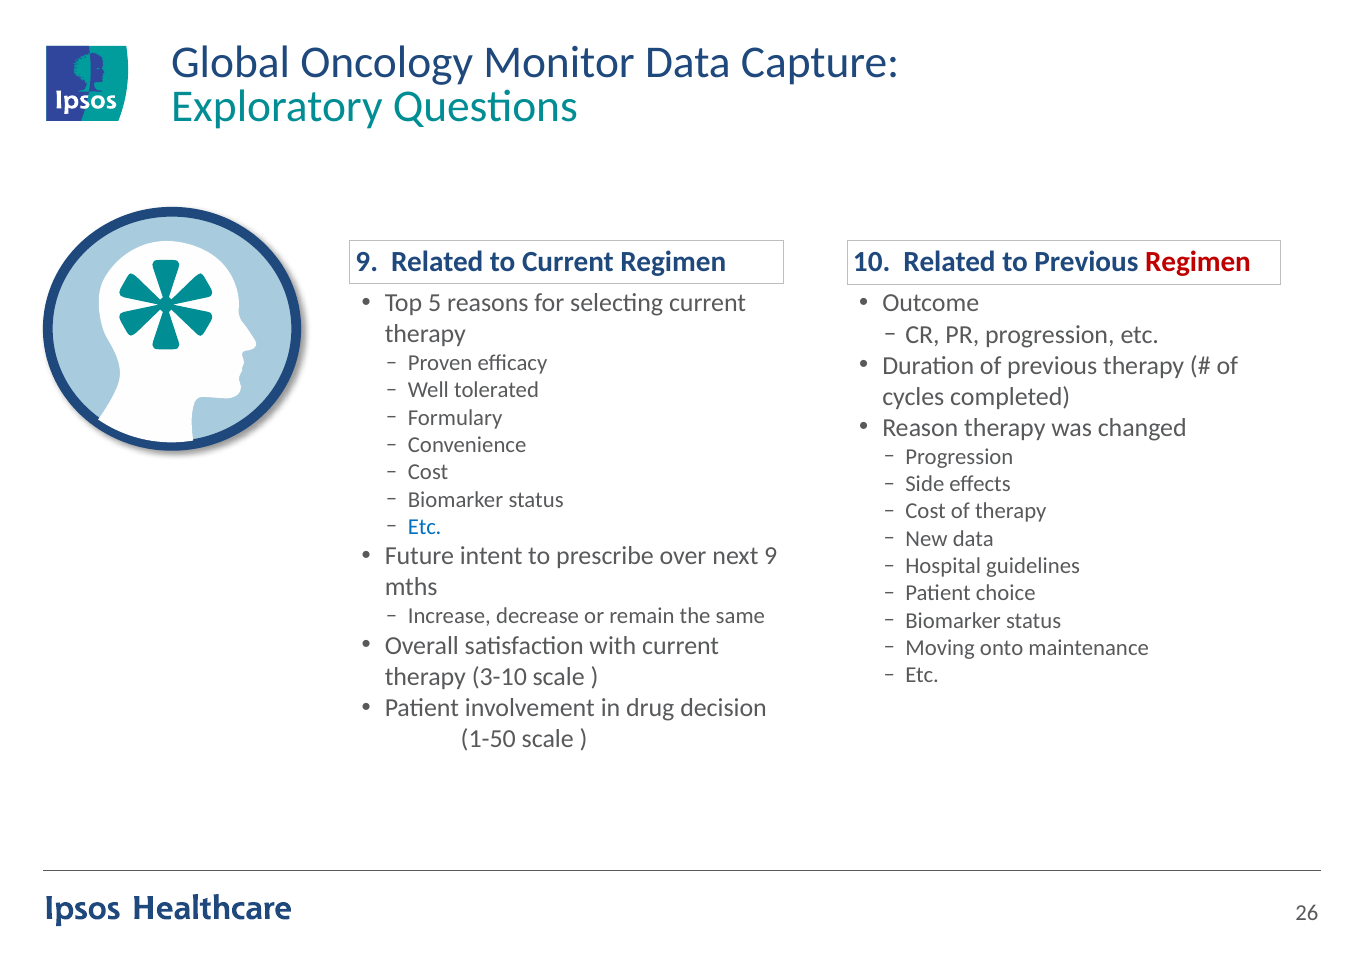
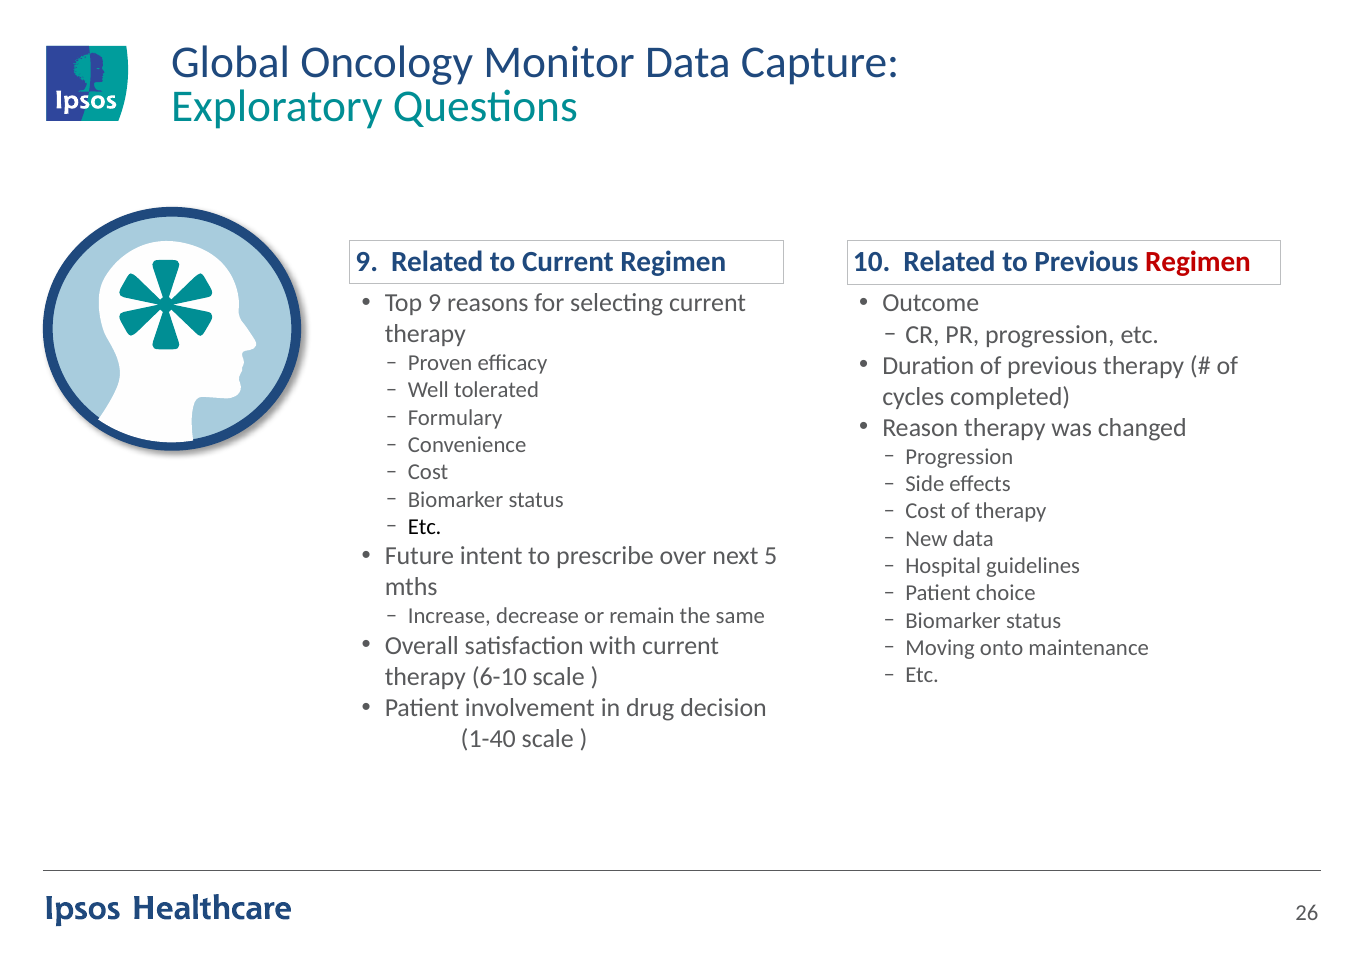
Top 5: 5 -> 9
Etc at (425, 527) colour: blue -> black
next 9: 9 -> 5
3-10: 3-10 -> 6-10
1-50: 1-50 -> 1-40
